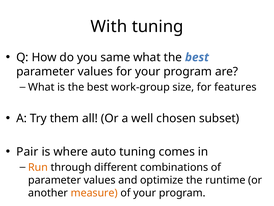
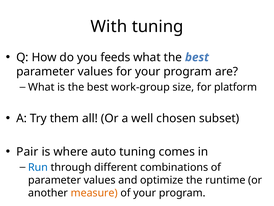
same: same -> feeds
features: features -> platform
Run colour: orange -> blue
